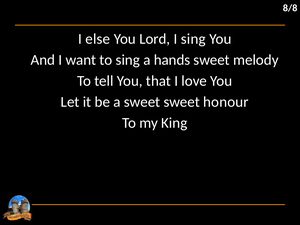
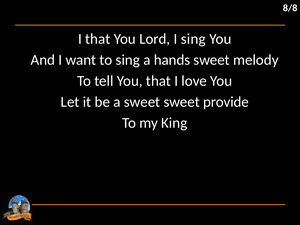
I else: else -> that
honour: honour -> provide
